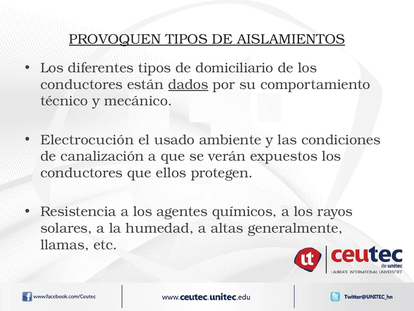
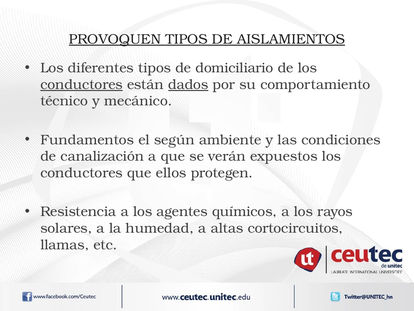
conductores at (82, 84) underline: none -> present
Electrocución: Electrocución -> Fundamentos
usado: usado -> según
generalmente: generalmente -> cortocircuitos
